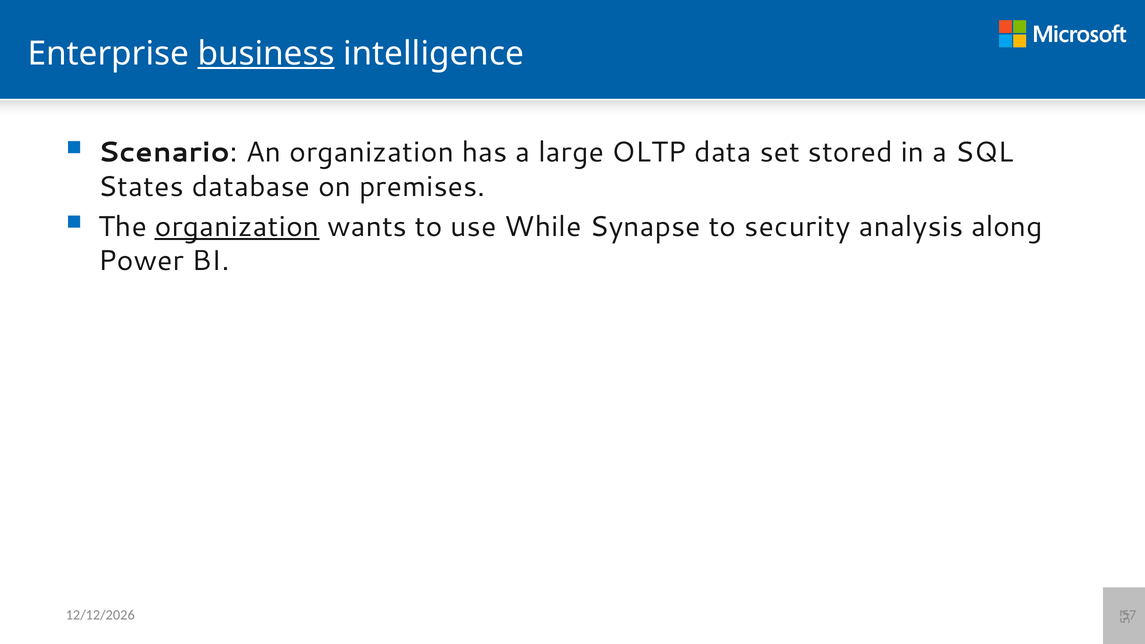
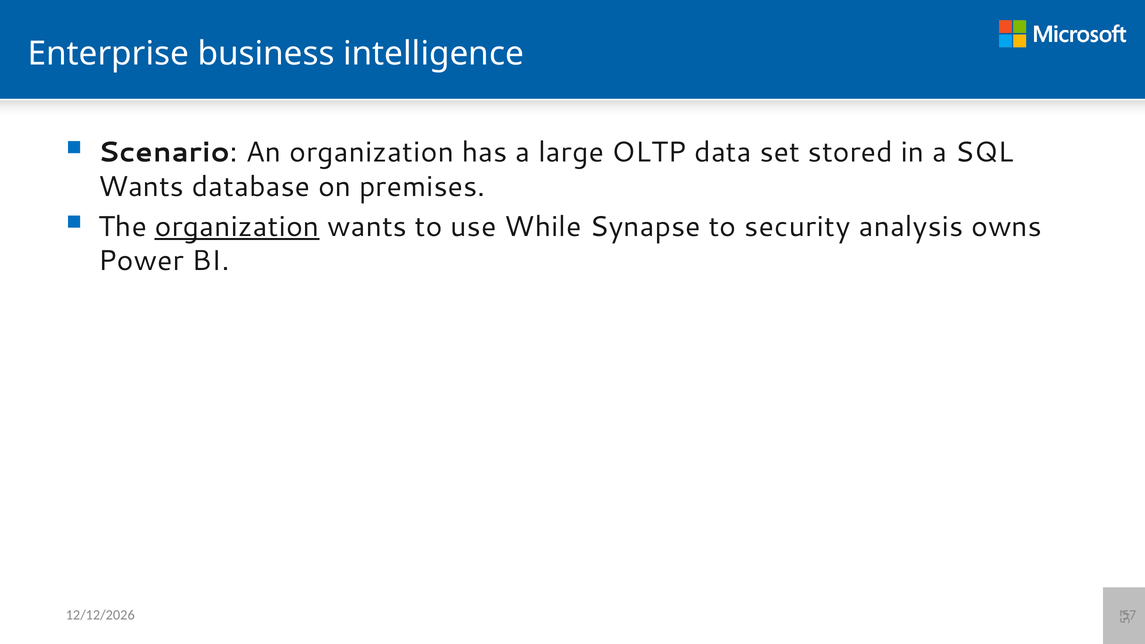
business underline: present -> none
States at (141, 187): States -> Wants
along: along -> owns
